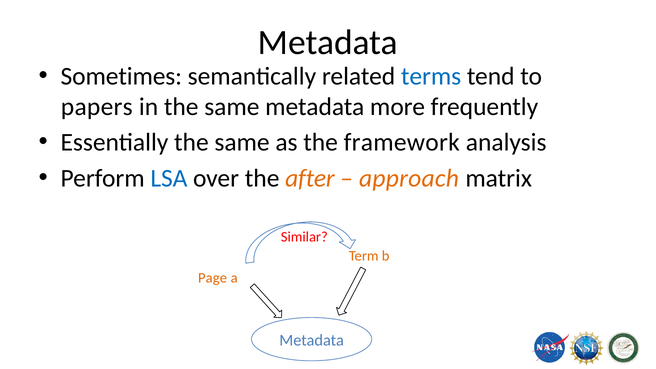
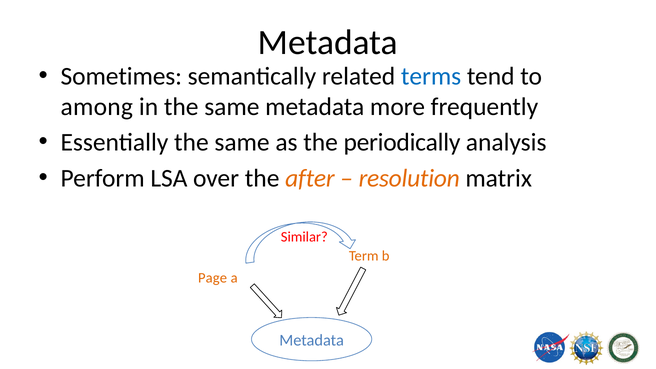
papers: papers -> among
framework: framework -> periodically
LSA colour: blue -> black
approach: approach -> resolution
